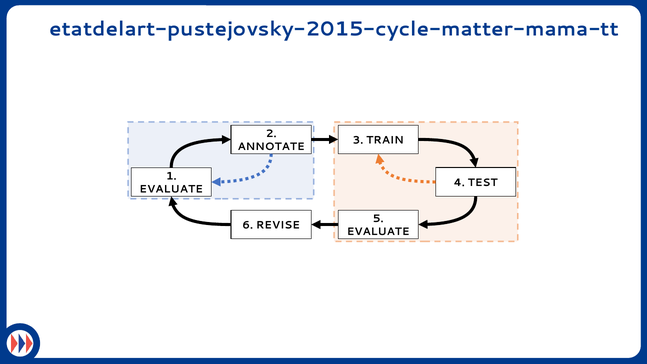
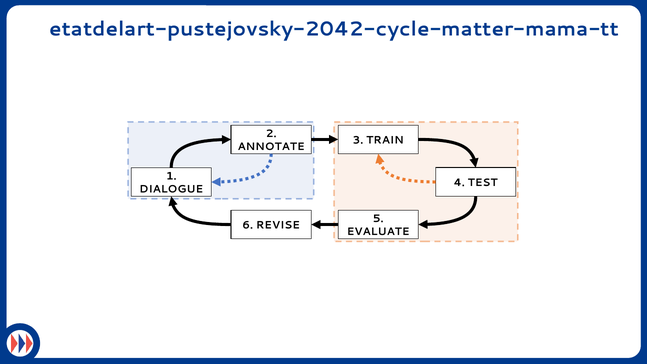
etatdelart-pustejovsky-2015-cycle-matter-mama-tt: etatdelart-pustejovsky-2015-cycle-matter-mama-tt -> etatdelart-pustejovsky-2042-cycle-matter-mama-tt
EVALUATE at (171, 189): EVALUATE -> DIALOGUE
